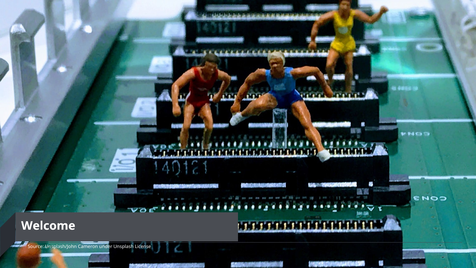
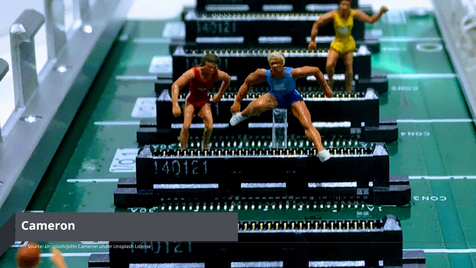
Welcome at (48, 226): Welcome -> Cameron
